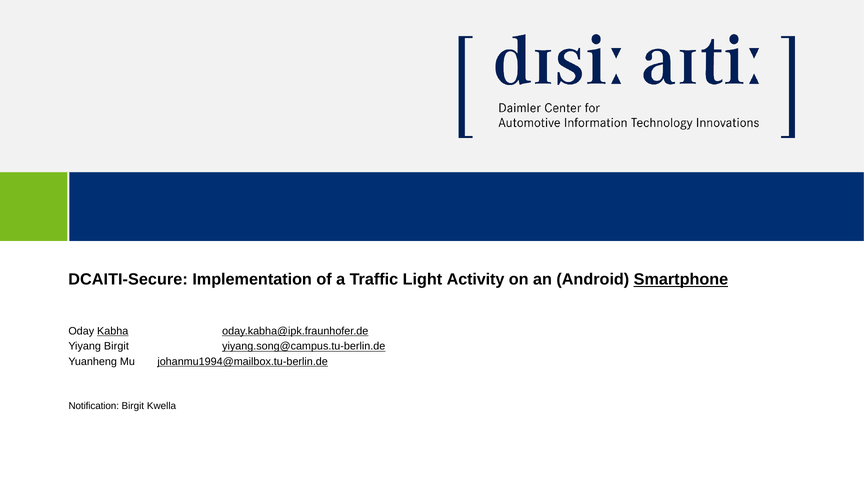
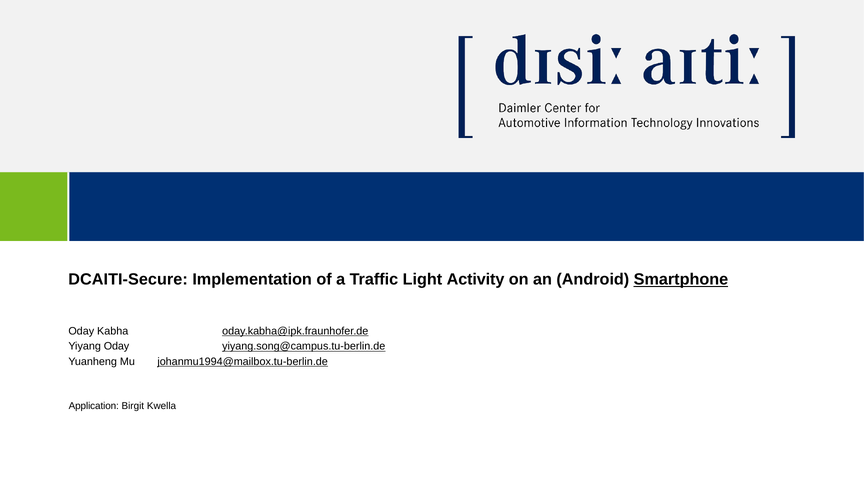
Kabha underline: present -> none
Yiyang Birgit: Birgit -> Oday
Notification: Notification -> Application
